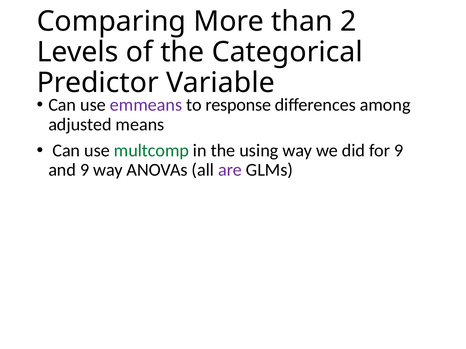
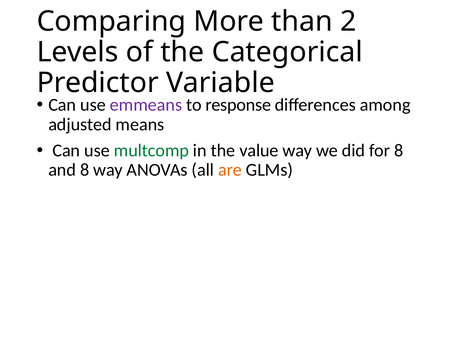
using: using -> value
for 9: 9 -> 8
and 9: 9 -> 8
are colour: purple -> orange
